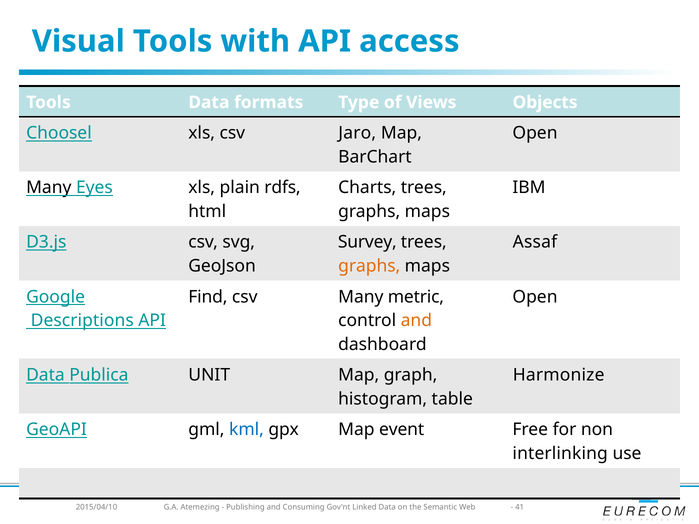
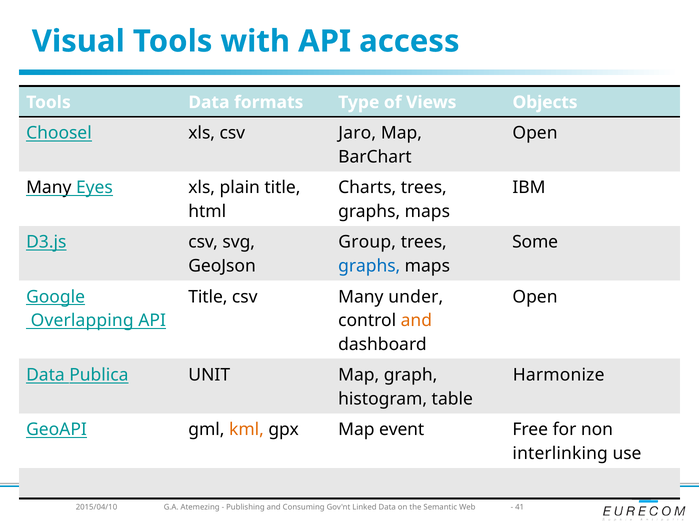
plain rdfs: rdfs -> title
Survey: Survey -> Group
Assaf: Assaf -> Some
graphs at (369, 266) colour: orange -> blue
Find at (208, 297): Find -> Title
metric: metric -> under
Descriptions: Descriptions -> Overlapping
kml colour: blue -> orange
